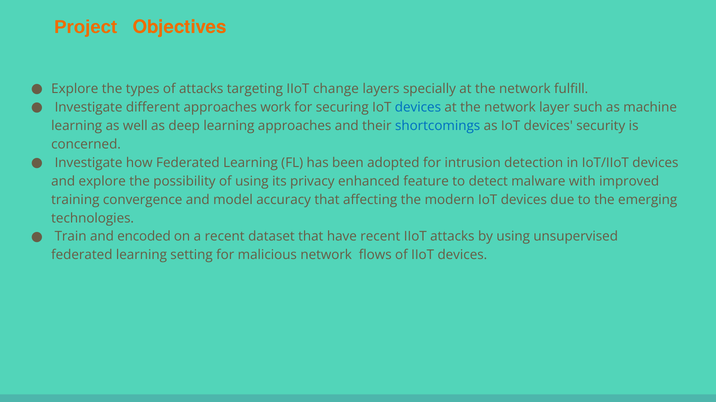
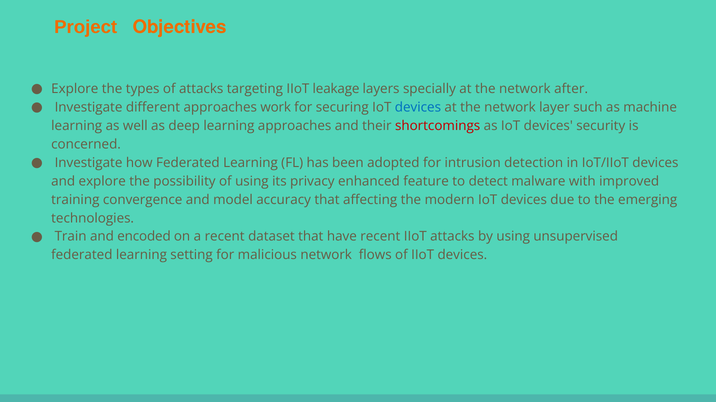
change: change -> leakage
fulfill: fulfill -> after
shortcomings colour: blue -> red
